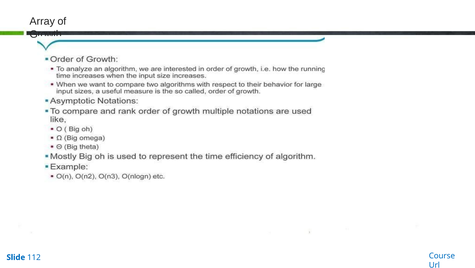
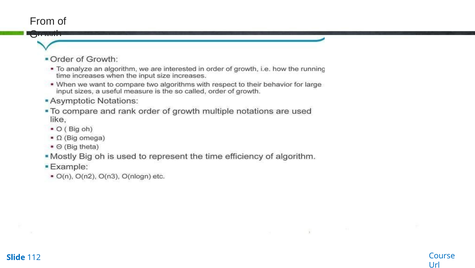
Array: Array -> From
